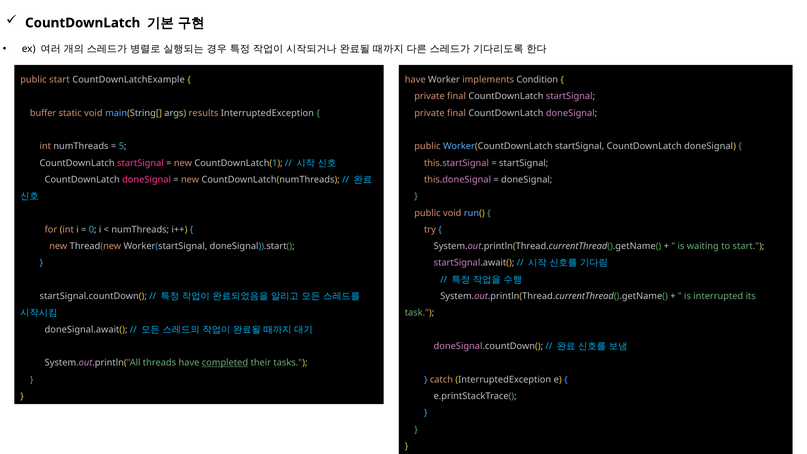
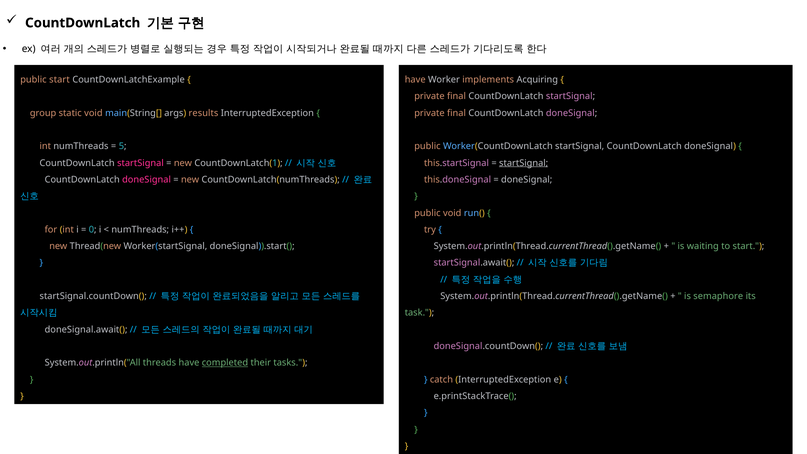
Condition: Condition -> Acquiring
buffer: buffer -> group
startSignal at (524, 163) underline: none -> present
interrupted: interrupted -> semaphore
